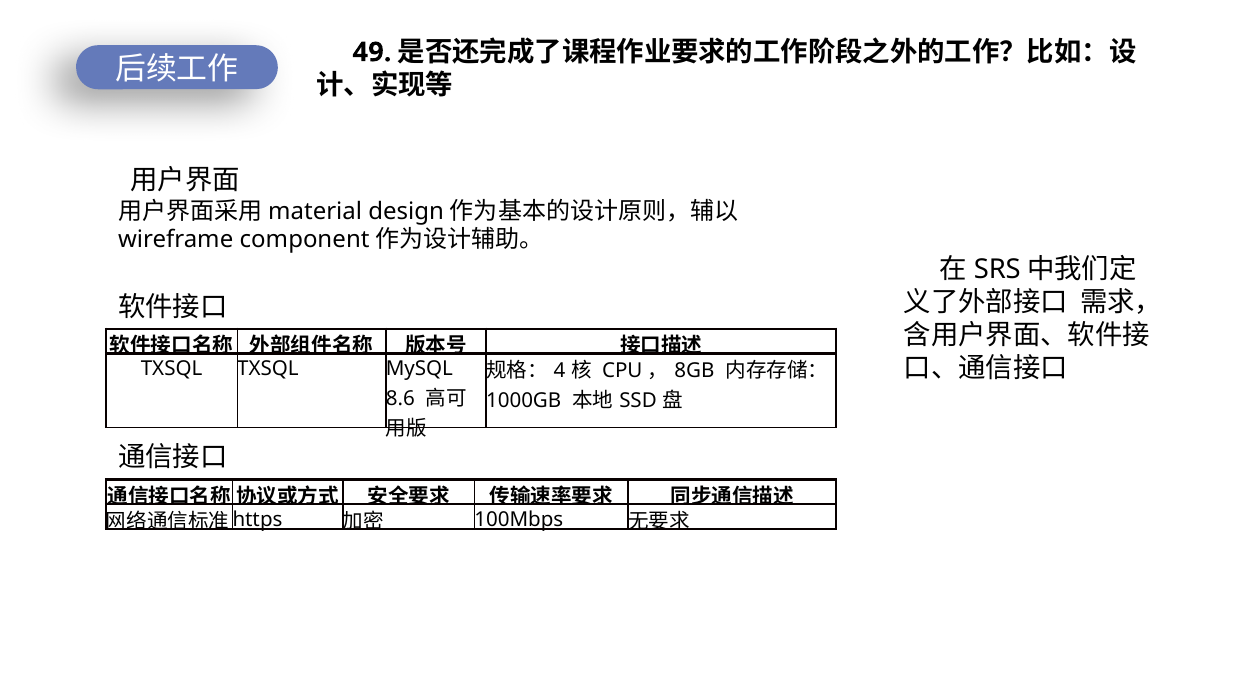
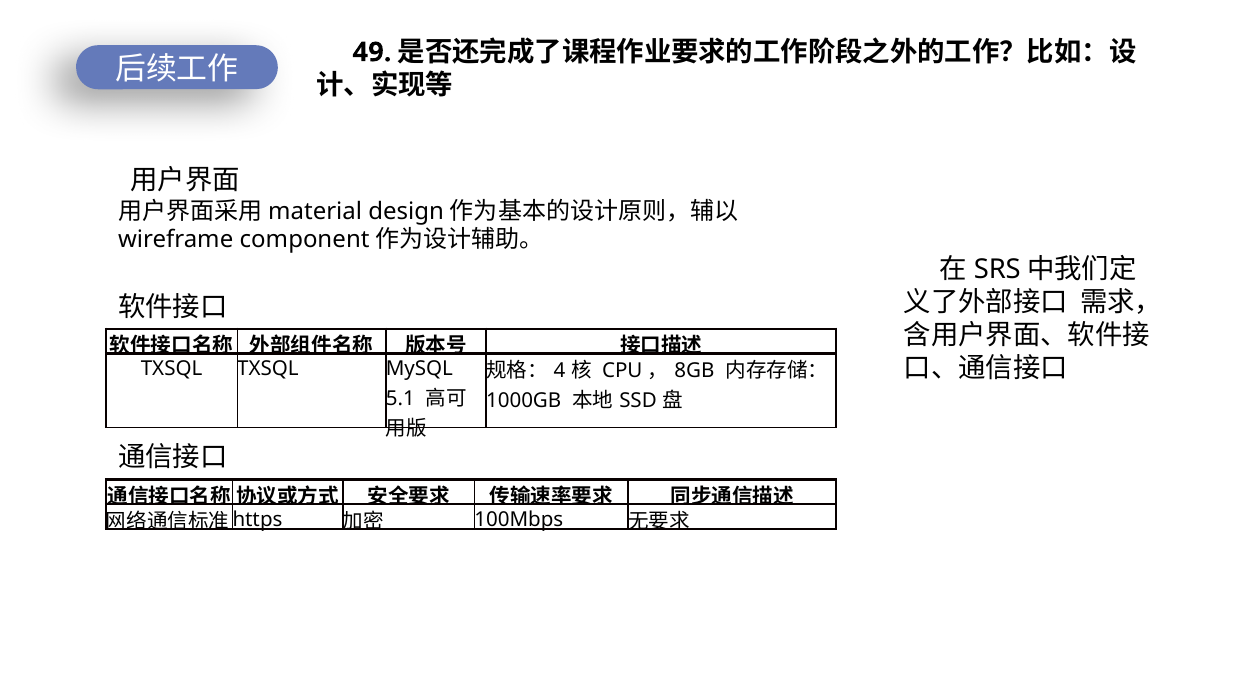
8.6: 8.6 -> 5.1
